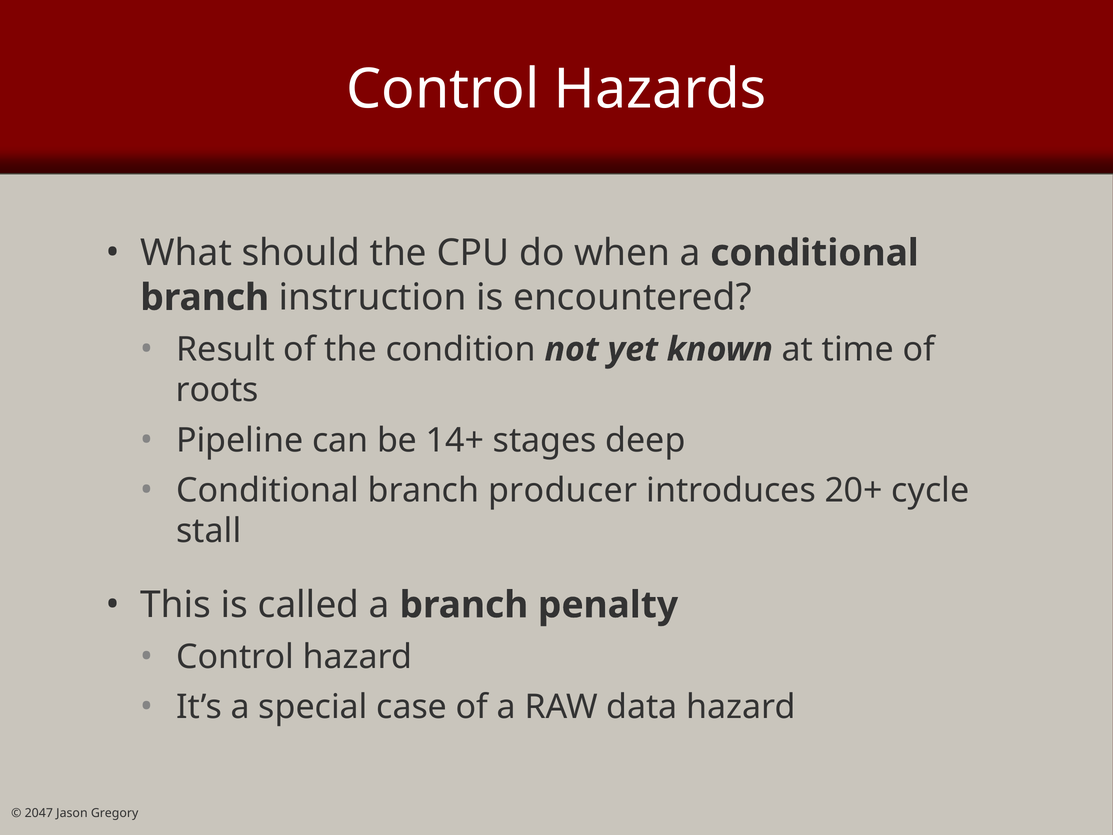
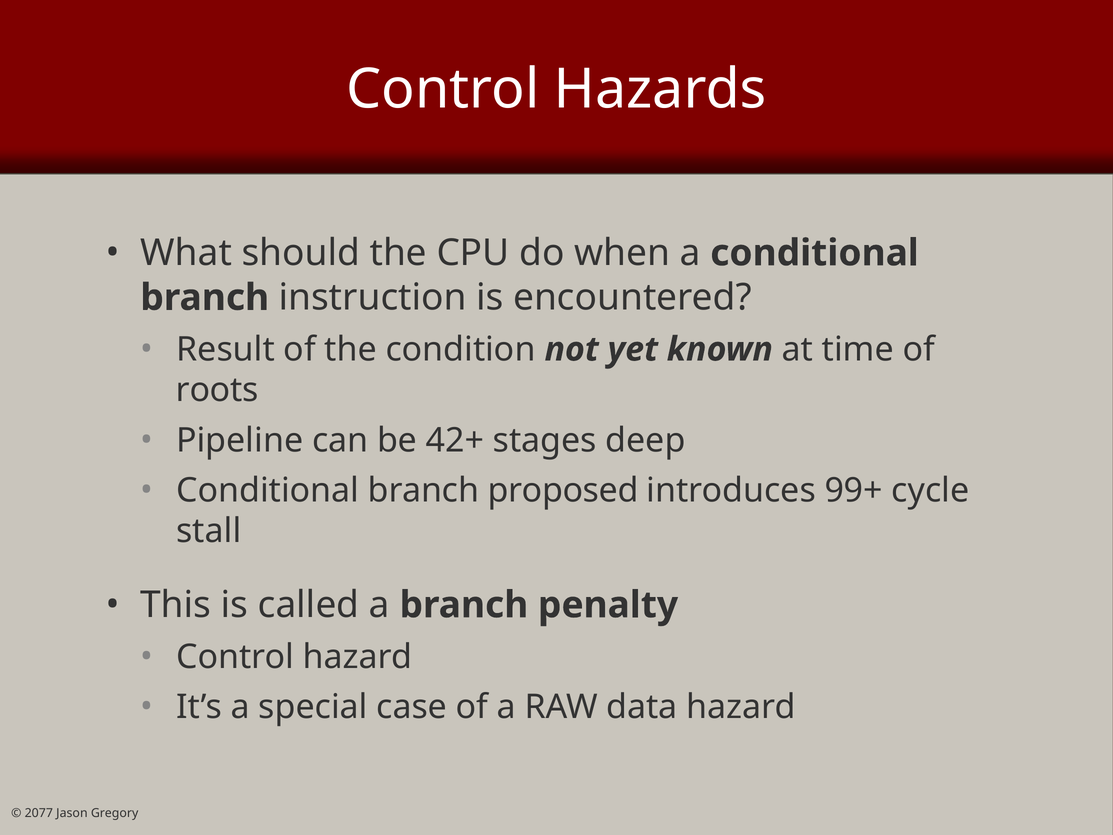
14+: 14+ -> 42+
producer: producer -> proposed
20+: 20+ -> 99+
2047: 2047 -> 2077
